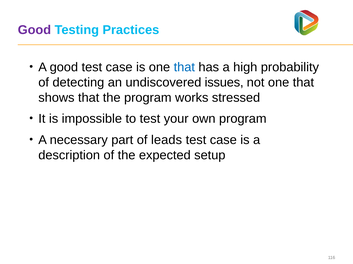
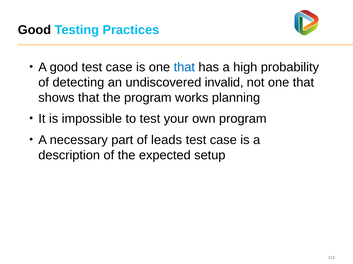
Good at (34, 30) colour: purple -> black
issues: issues -> invalid
stressed: stressed -> planning
